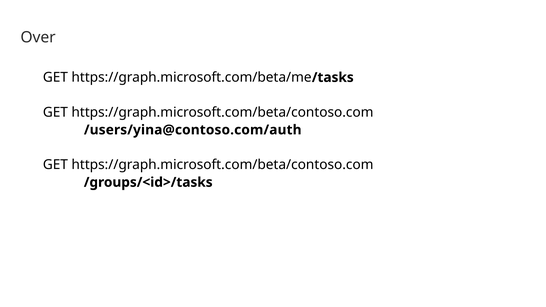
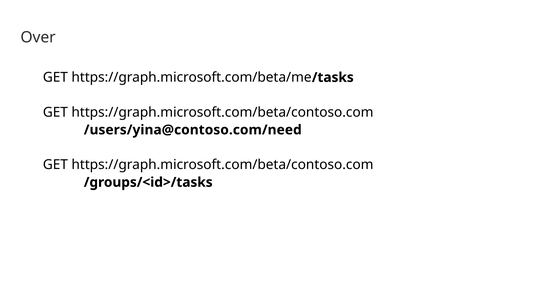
/users/yina@contoso.com/auth: /users/yina@contoso.com/auth -> /users/yina@contoso.com/need
